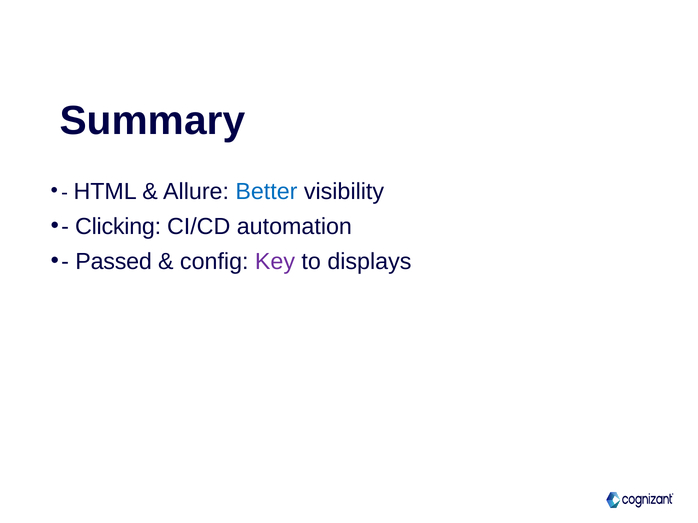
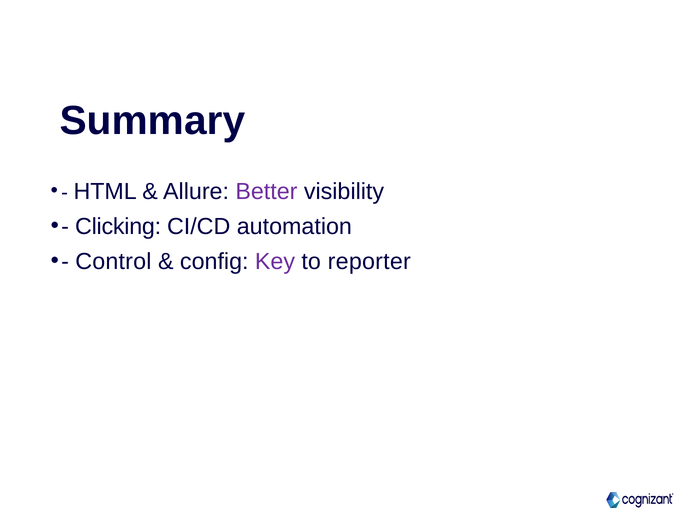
Better colour: blue -> purple
Passed: Passed -> Control
displays: displays -> reporter
